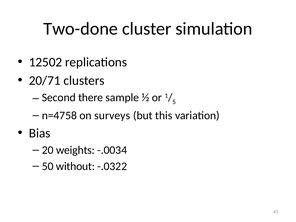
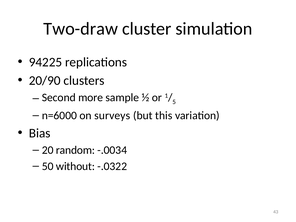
Two-done: Two-done -> Two-draw
12502: 12502 -> 94225
20/71: 20/71 -> 20/90
there: there -> more
n=4758: n=4758 -> n=6000
weights: weights -> random
